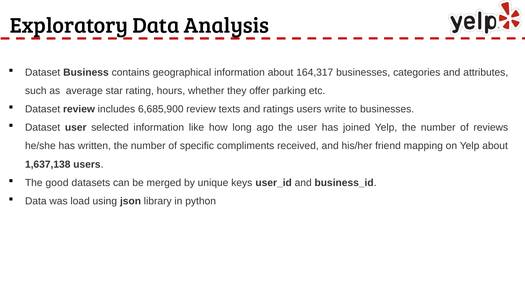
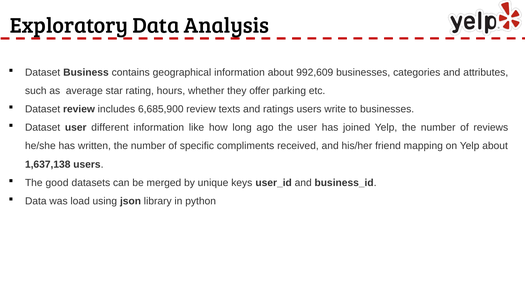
164,317: 164,317 -> 992,609
selected: selected -> different
